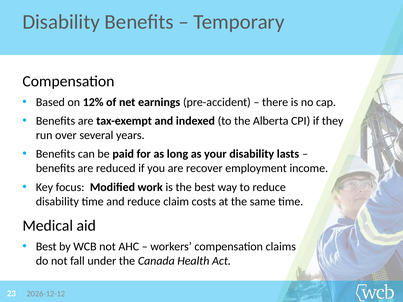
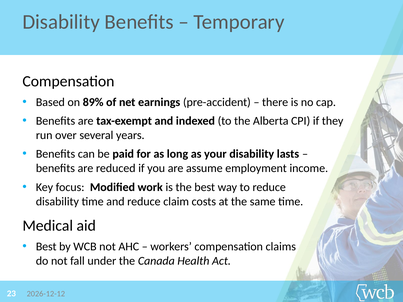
12%: 12% -> 89%
recover: recover -> assume
